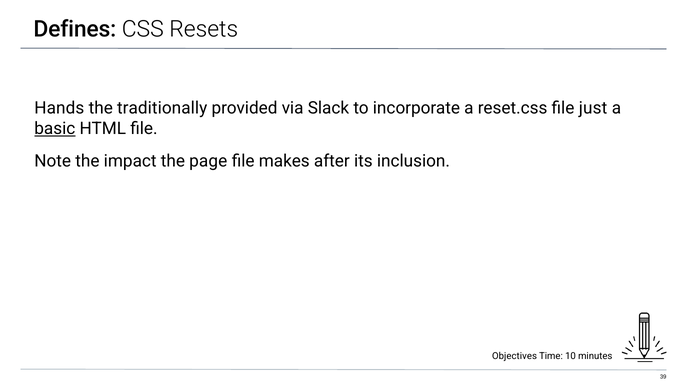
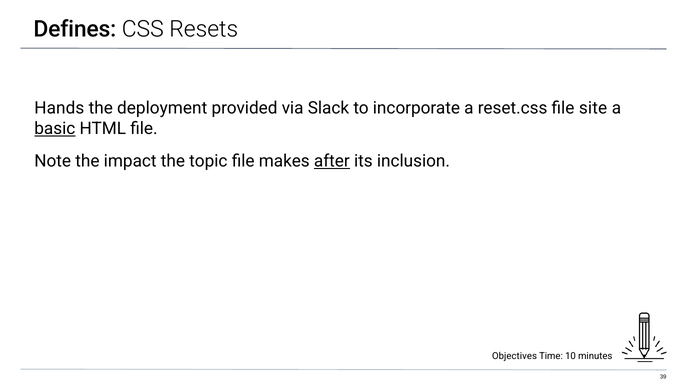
traditionally: traditionally -> deployment
just: just -> site
page: page -> topic
after underline: none -> present
